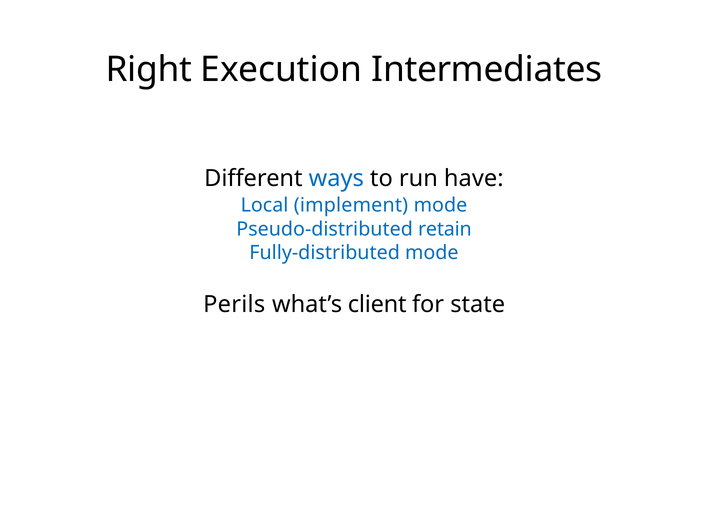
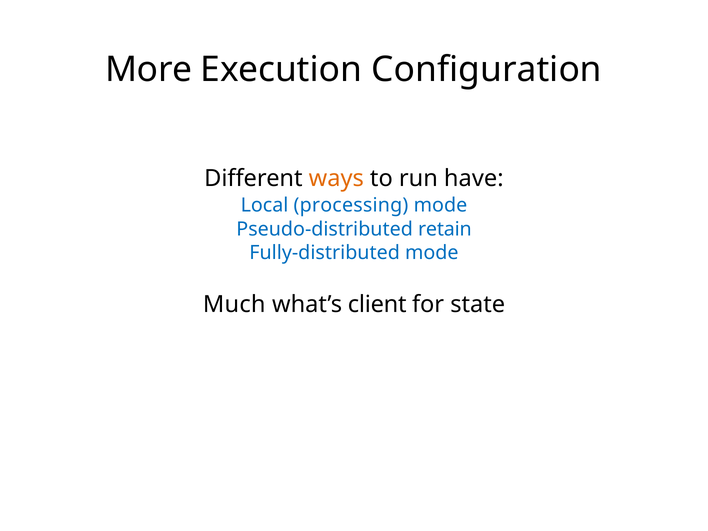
Right: Right -> More
Intermediates: Intermediates -> Configuration
ways colour: blue -> orange
implement: implement -> processing
Perils: Perils -> Much
